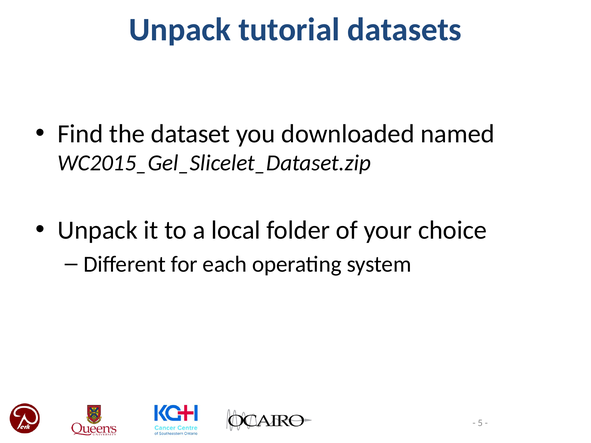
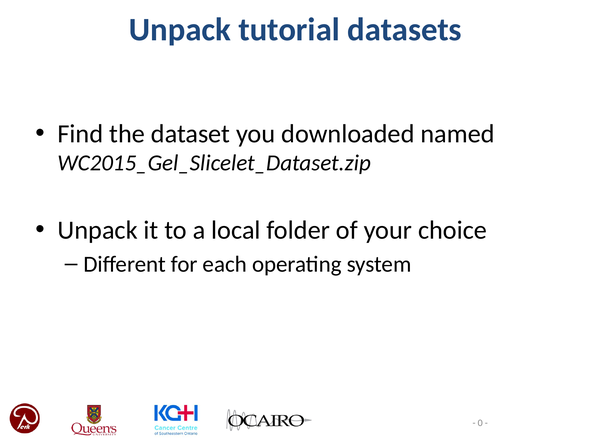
5: 5 -> 0
